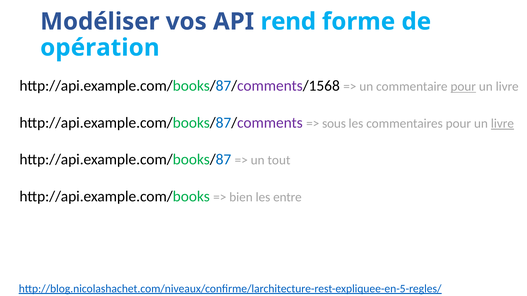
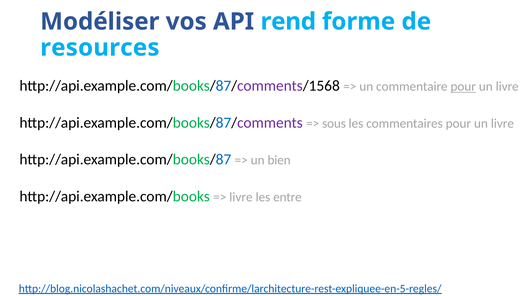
opération: opération -> resources
livre at (502, 124) underline: present -> none
tout: tout -> bien
bien at (241, 197): bien -> livre
